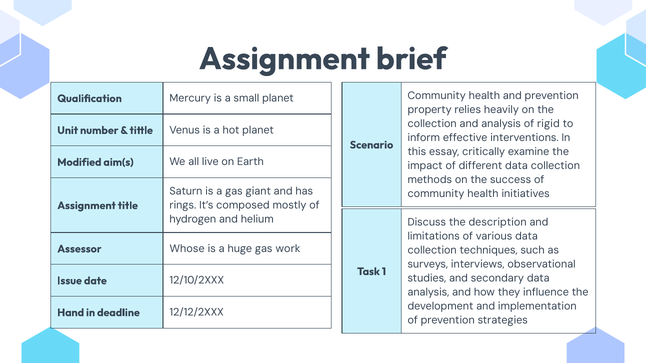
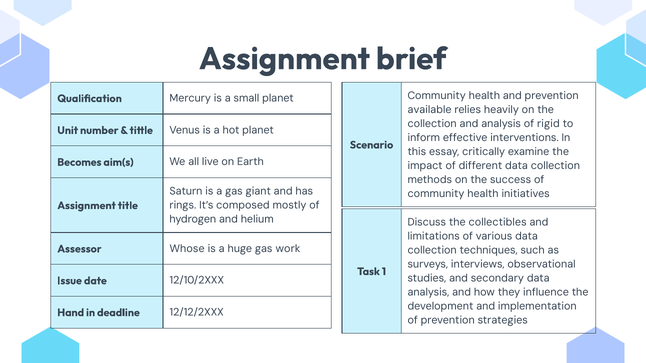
property: property -> available
Modified: Modified -> Becomes
description: description -> collectibles
